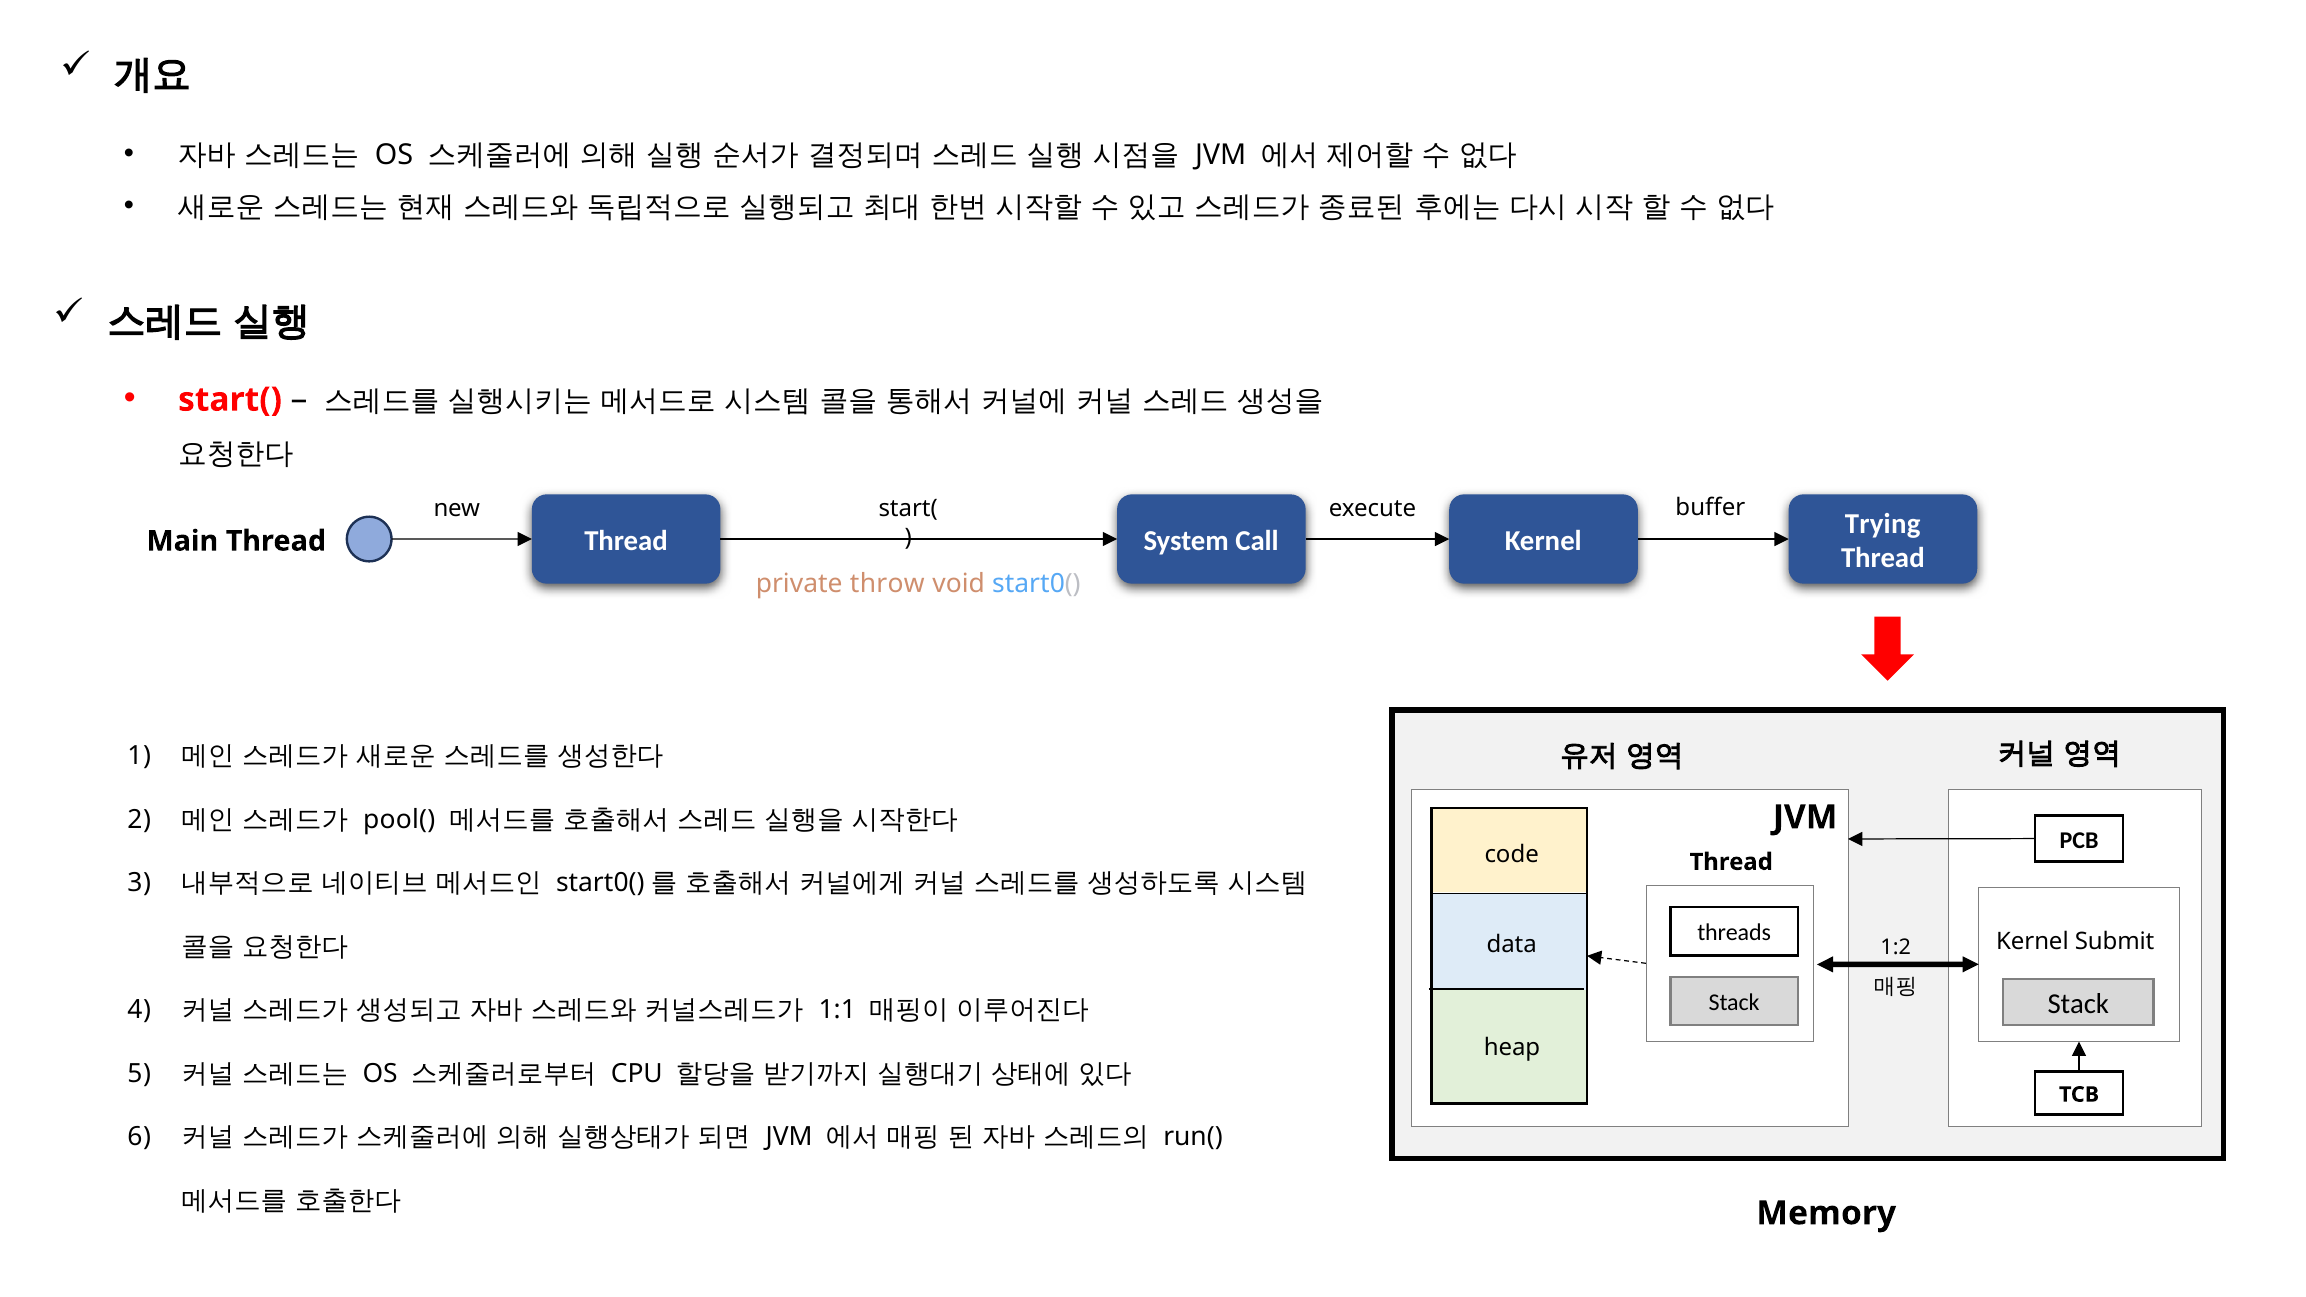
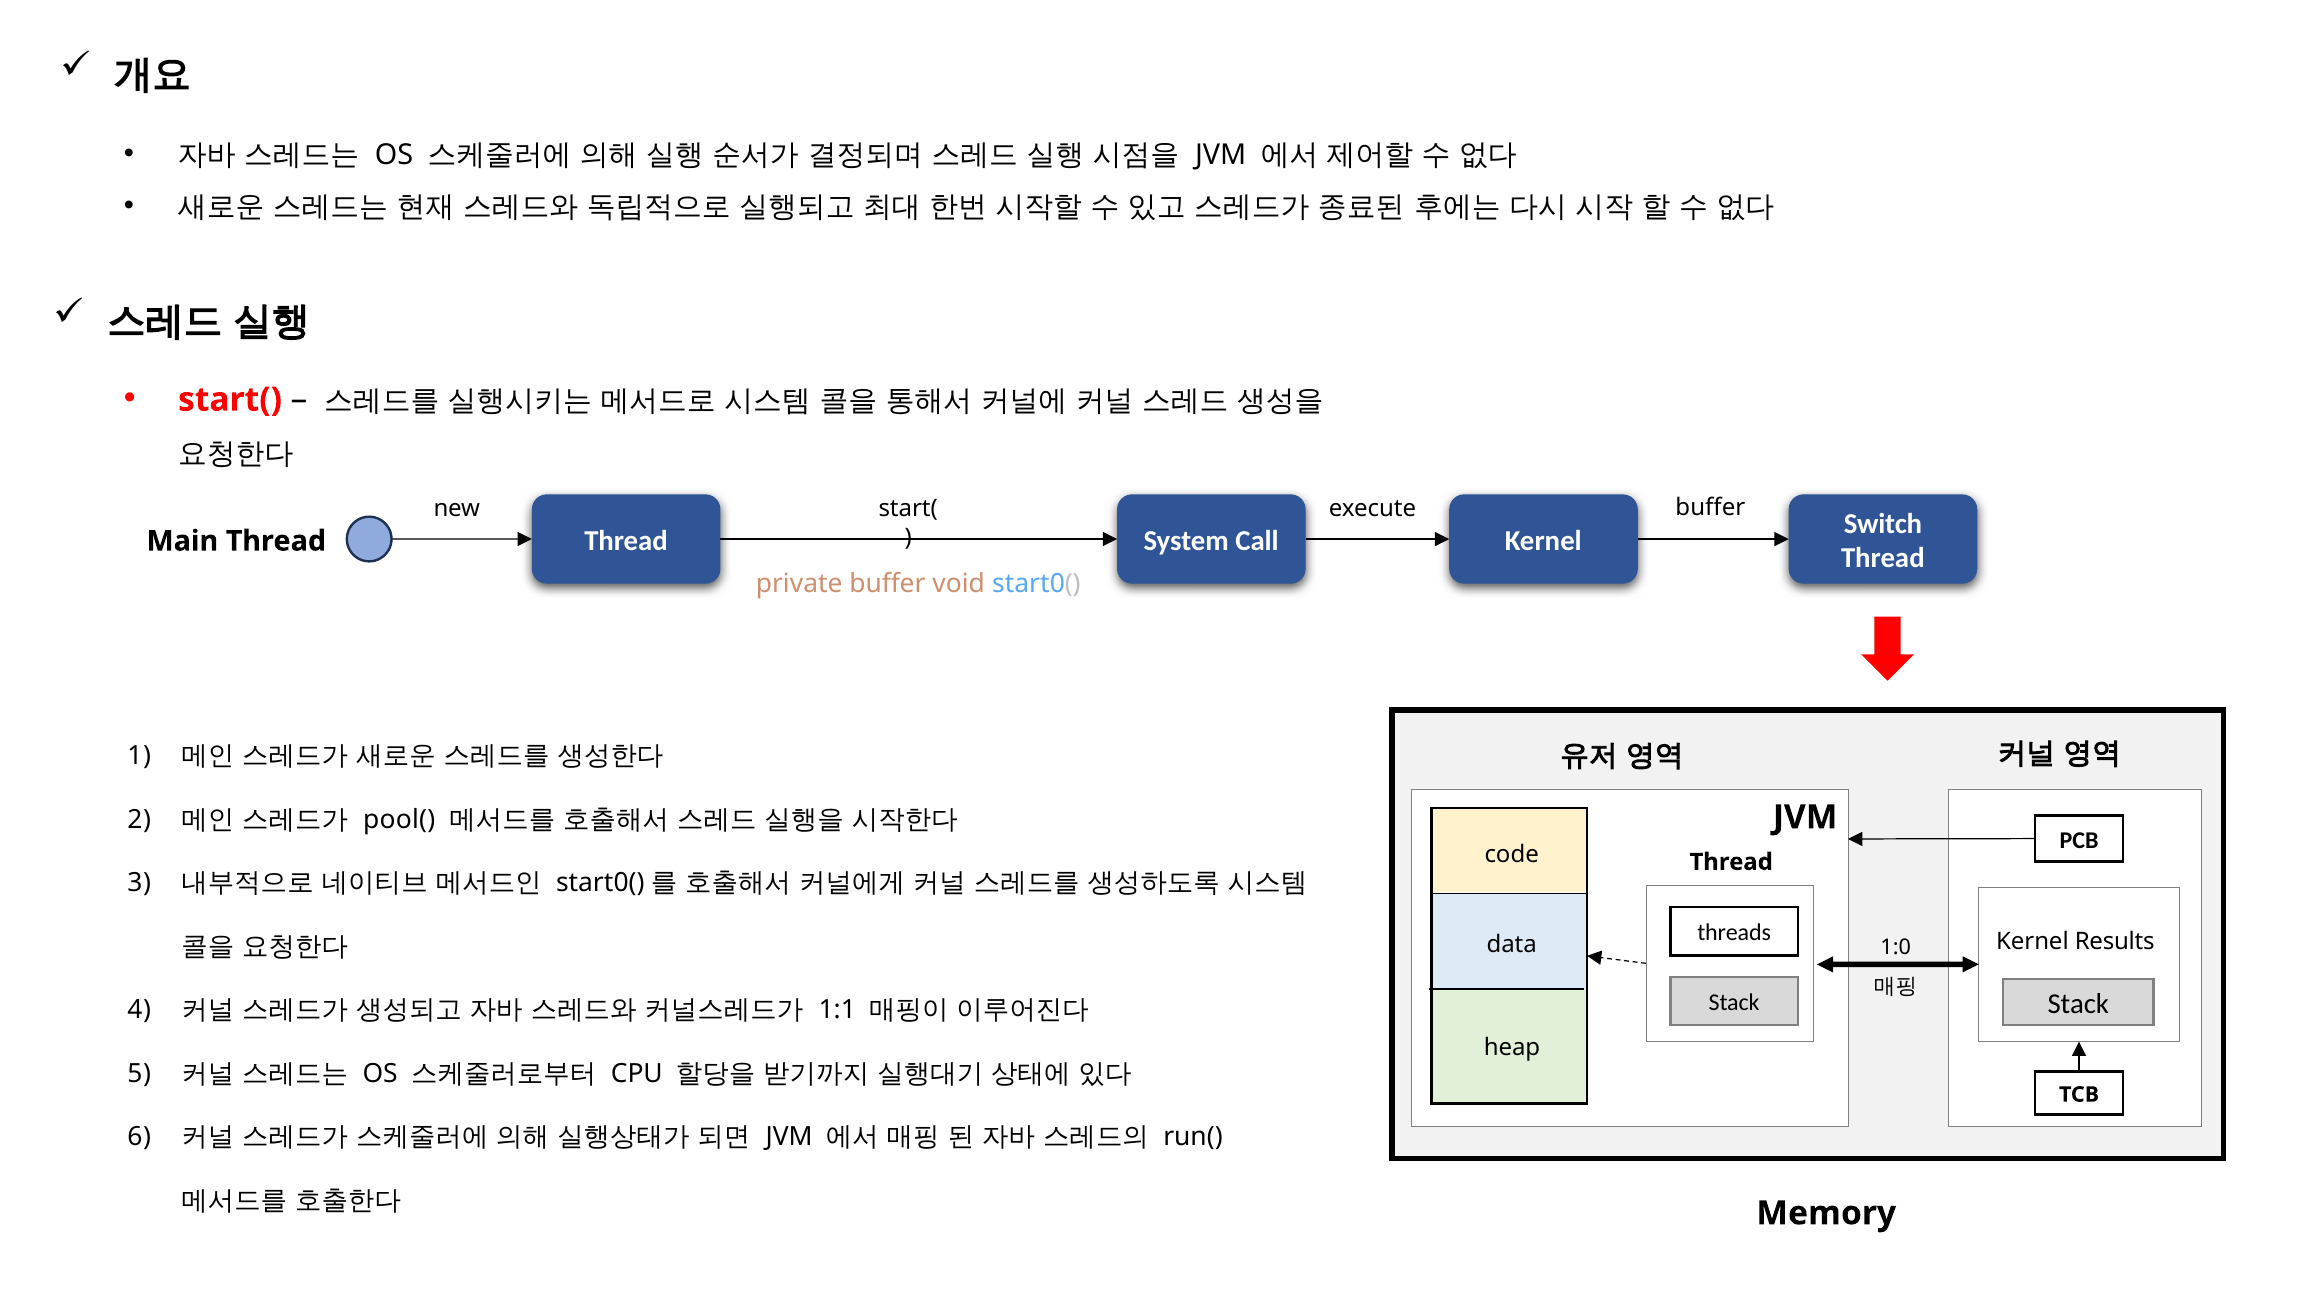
Trying: Trying -> Switch
private throw: throw -> buffer
Submit: Submit -> Results
1:2: 1:2 -> 1:0
